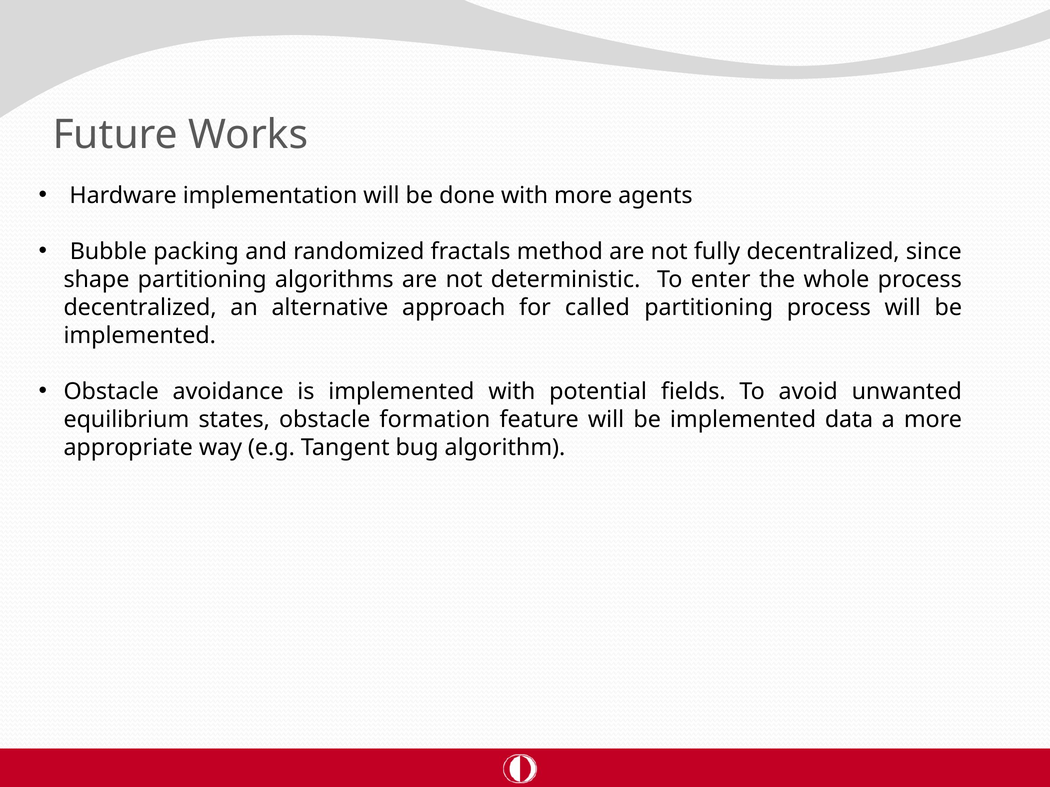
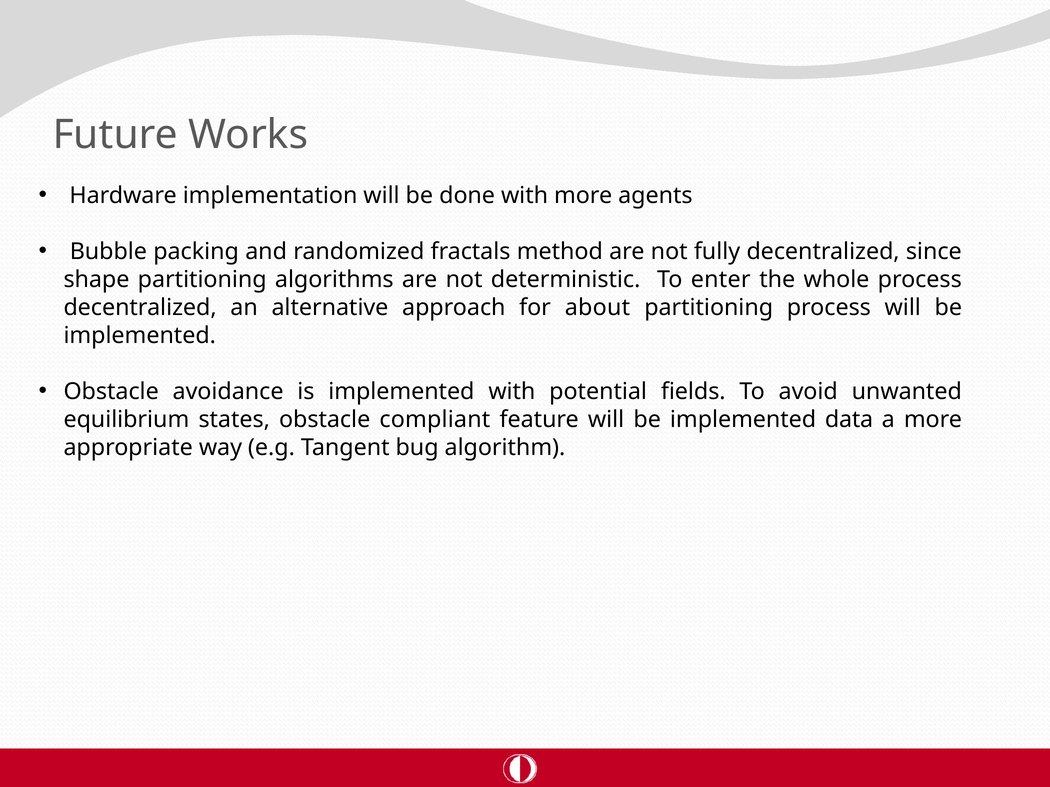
called: called -> about
formation: formation -> compliant
